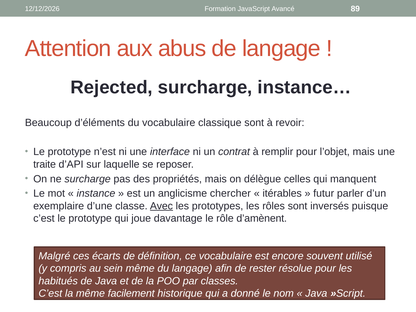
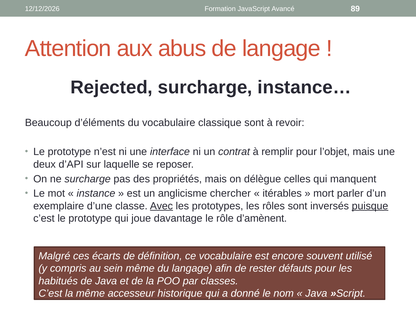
traite: traite -> deux
futur: futur -> mort
puisque underline: none -> present
résolue: résolue -> défauts
facilement: facilement -> accesseur
